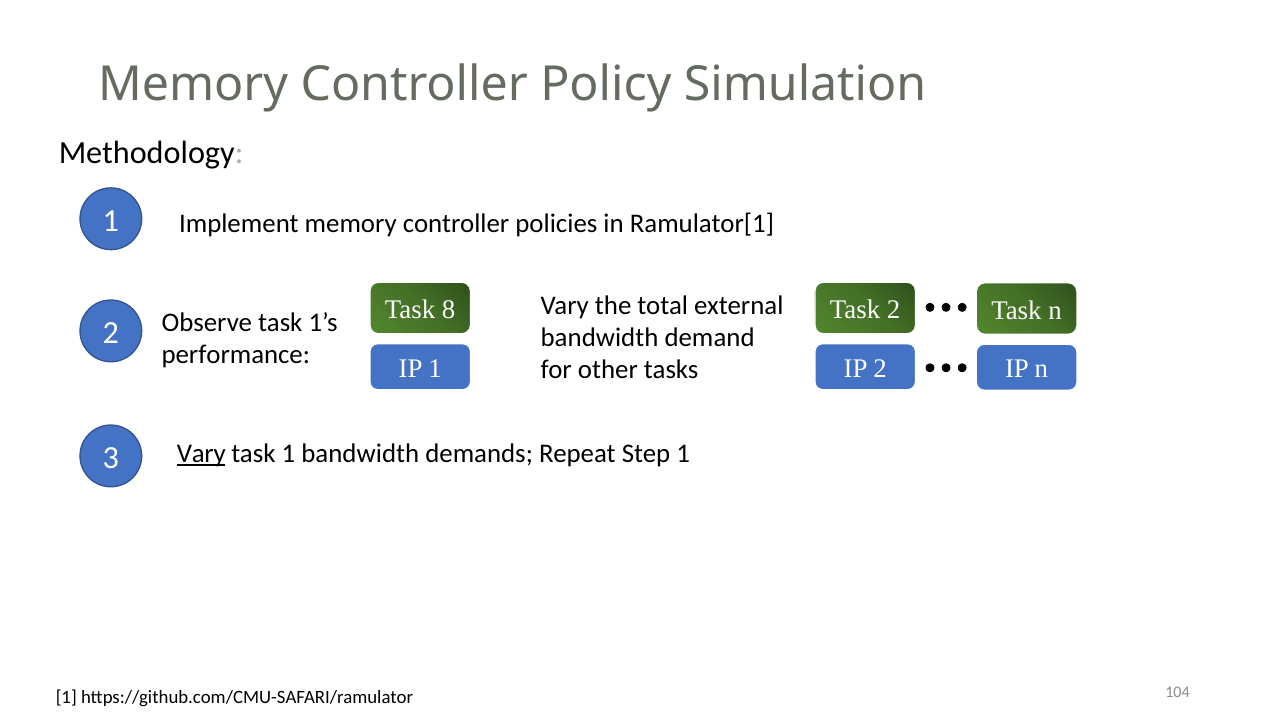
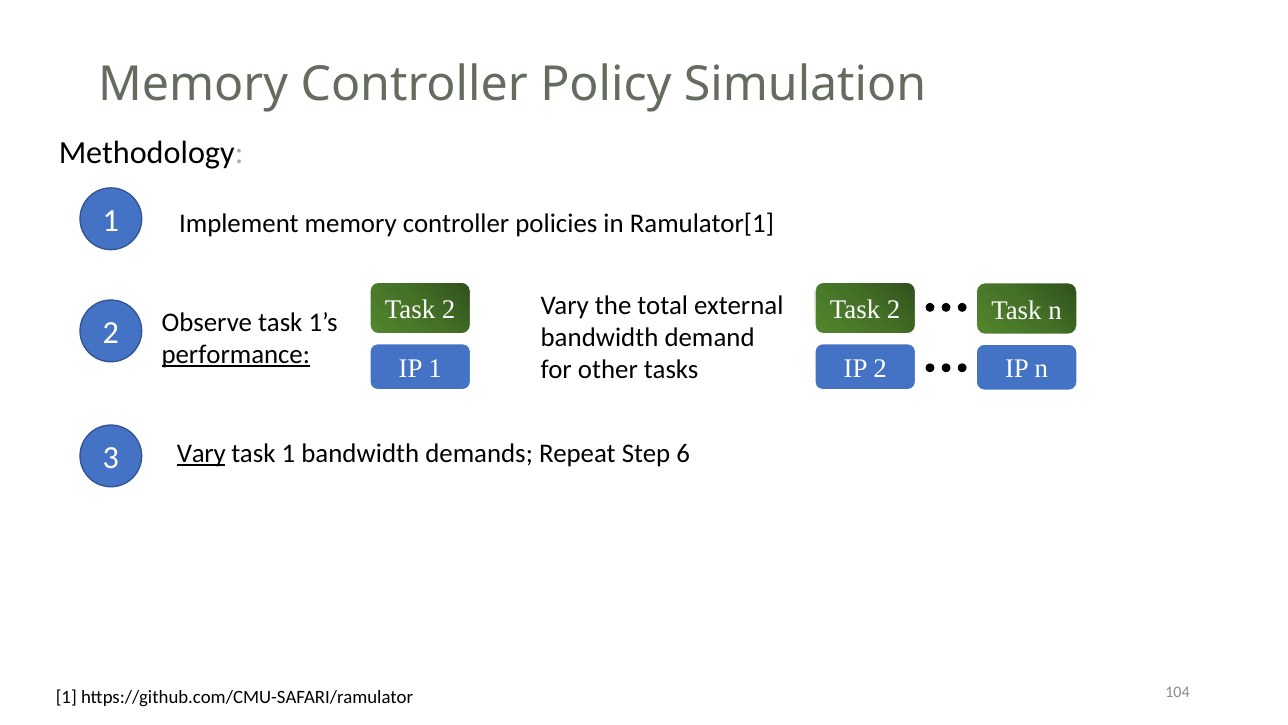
8 at (449, 310): 8 -> 2
performance underline: none -> present
Step 1: 1 -> 6
